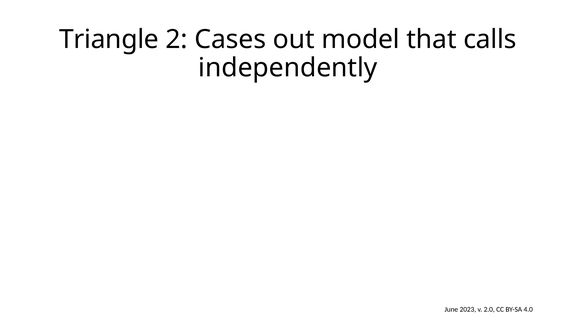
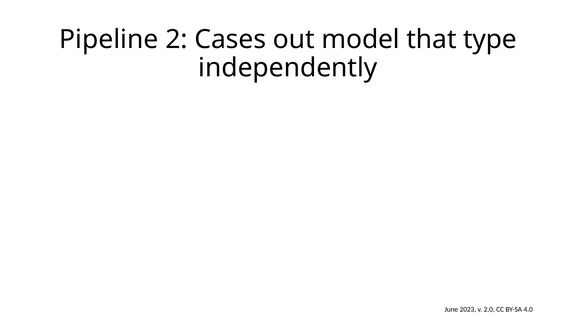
Triangle: Triangle -> Pipeline
calls: calls -> type
